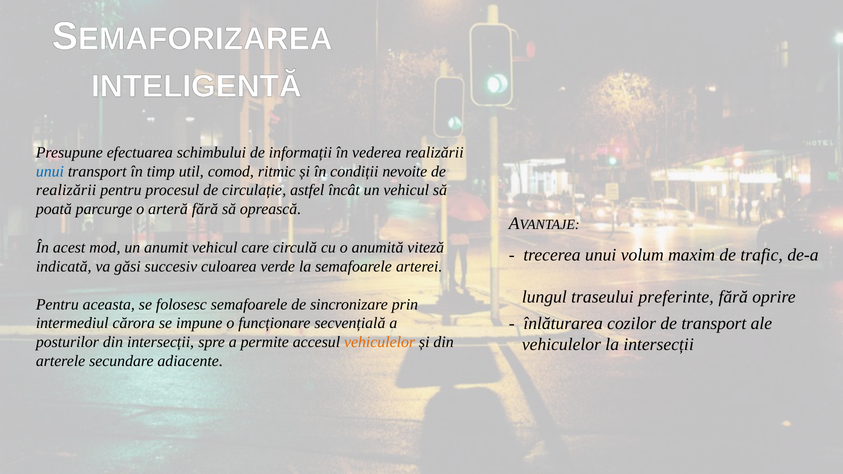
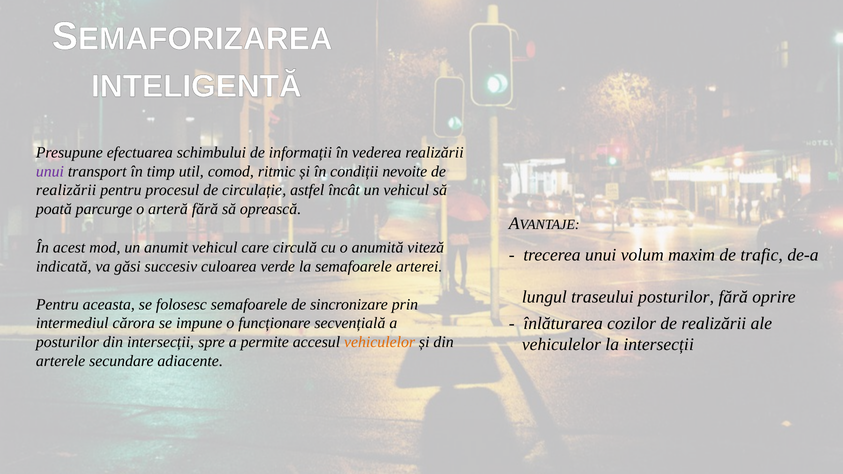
unui at (50, 171) colour: blue -> purple
traseului preferinte: preferinte -> posturilor
cozilor de transport: transport -> realizării
